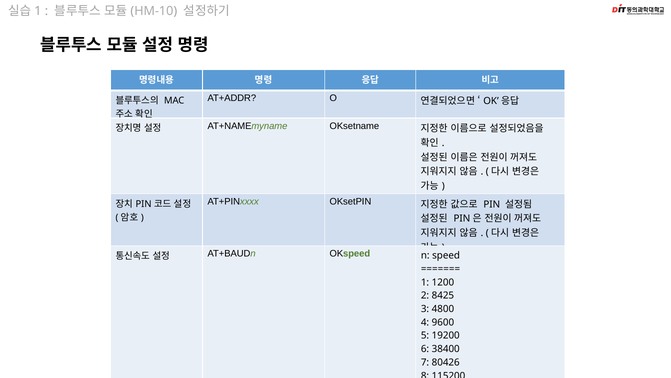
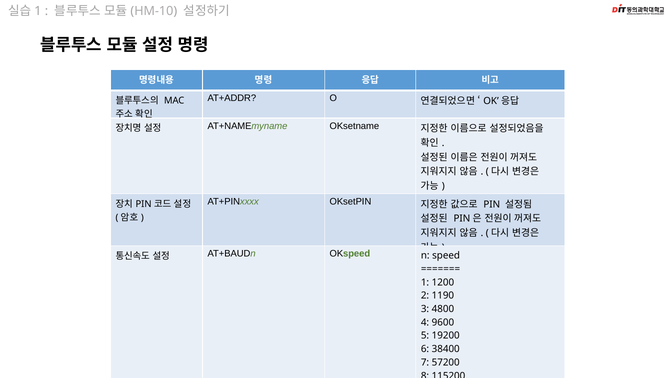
8425: 8425 -> 1190
80426: 80426 -> 57200
